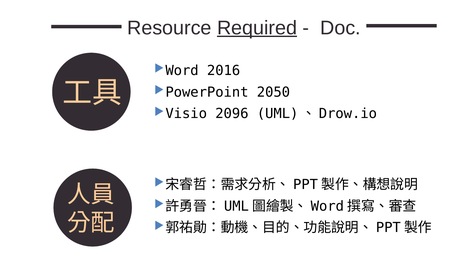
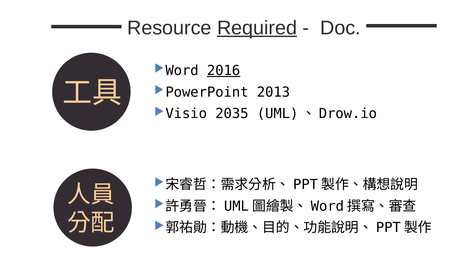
2016 underline: none -> present
2050: 2050 -> 2013
2096: 2096 -> 2035
